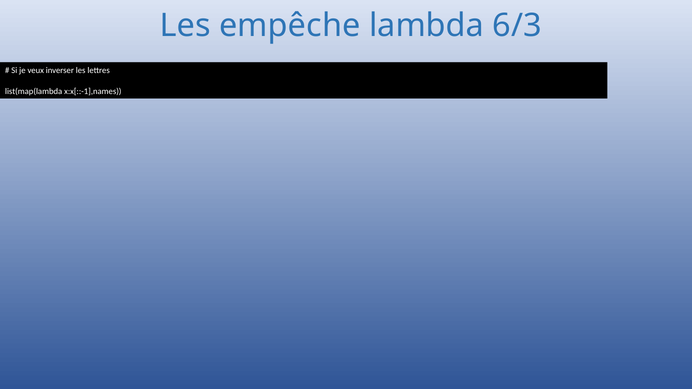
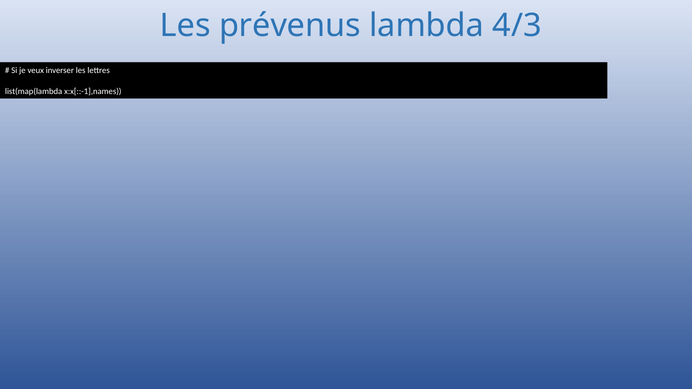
empêche: empêche -> prévenus
6/3: 6/3 -> 4/3
